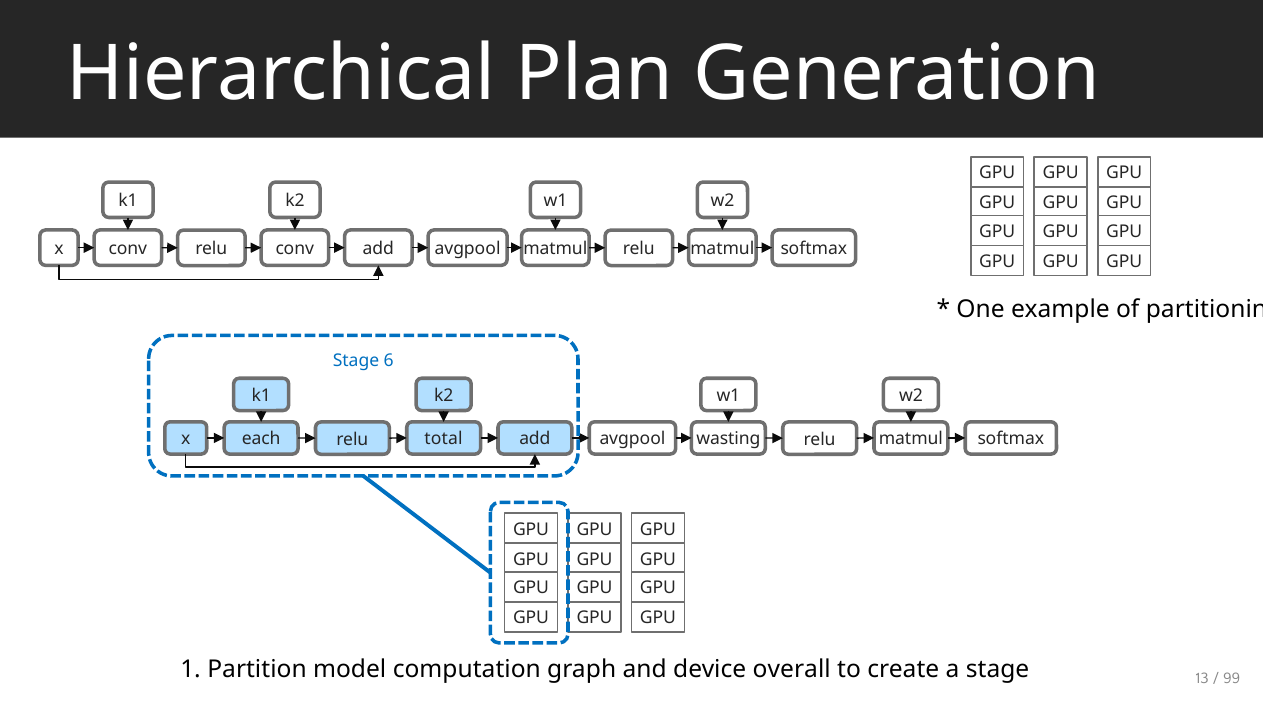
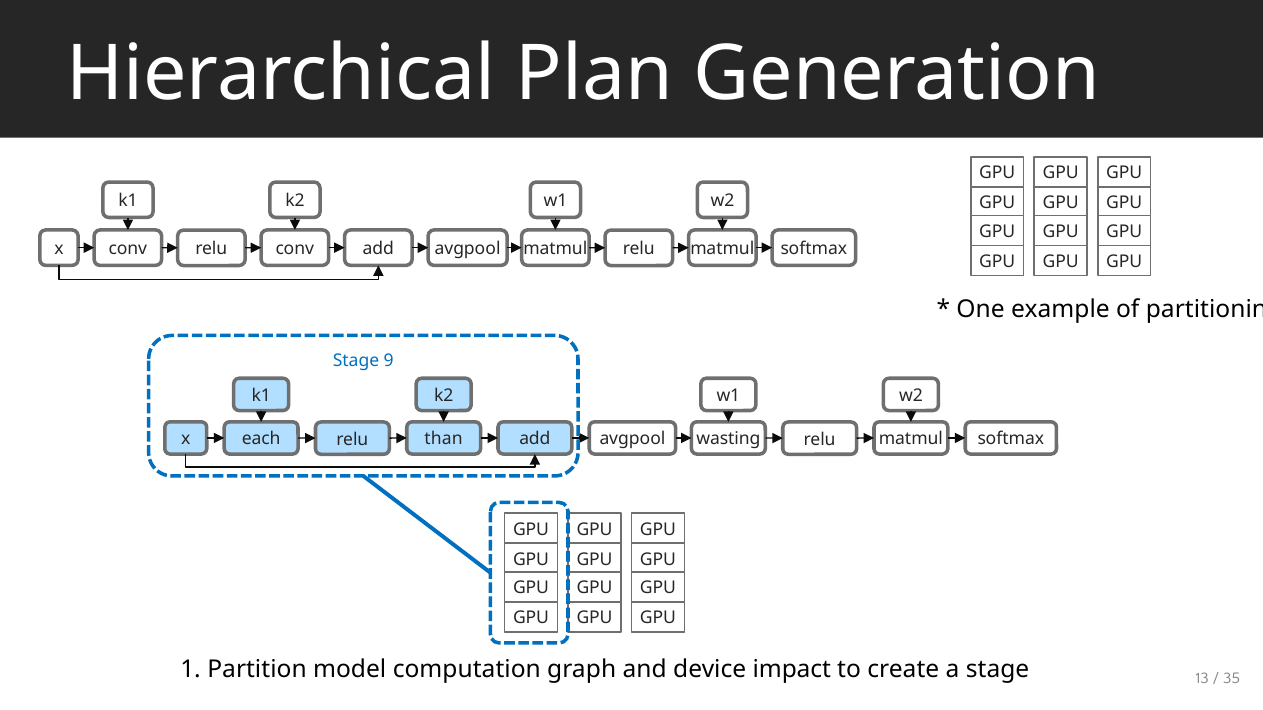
6: 6 -> 9
total: total -> than
overall: overall -> impact
99: 99 -> 35
